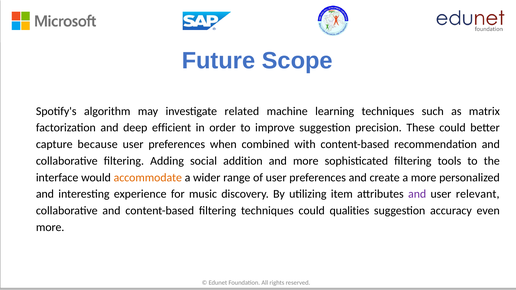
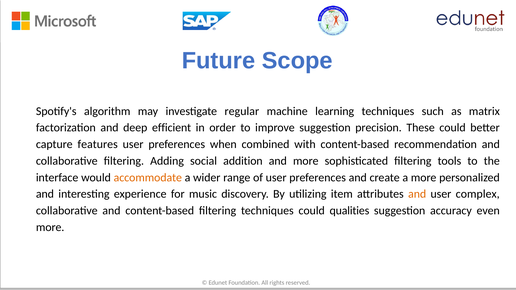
related: related -> regular
because: because -> features
and at (417, 194) colour: purple -> orange
relevant: relevant -> complex
